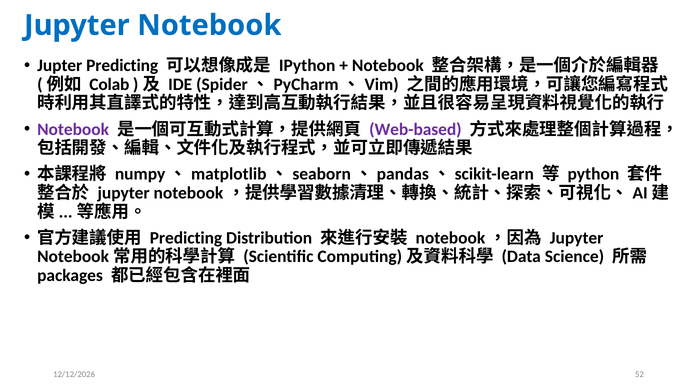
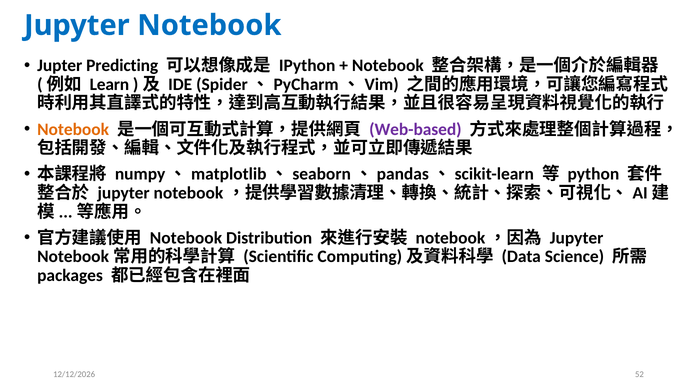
Colab: Colab -> Learn
Notebook at (73, 129) colour: purple -> orange
Predicting at (186, 238): Predicting -> Notebook
